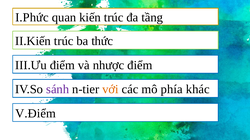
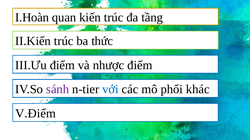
I.Phức: I.Phức -> I.Hoàn
với colour: orange -> blue
phía: phía -> phối
